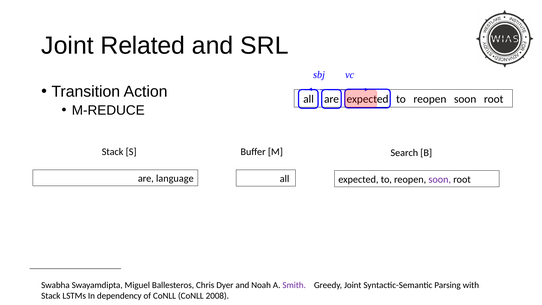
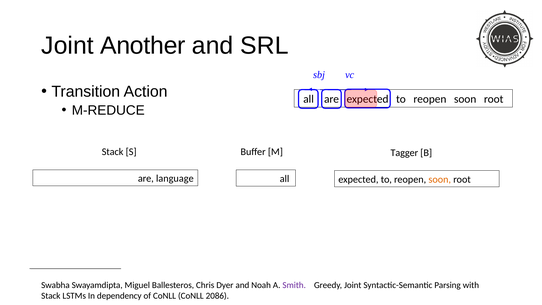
Related: Related -> Another
Search: Search -> Tagger
soon at (440, 179) colour: purple -> orange
2008: 2008 -> 2086
